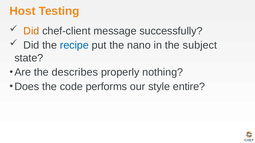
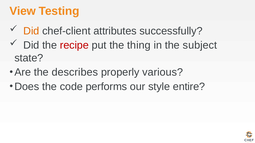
Host: Host -> View
message: message -> attributes
recipe colour: blue -> red
nano: nano -> thing
nothing: nothing -> various
